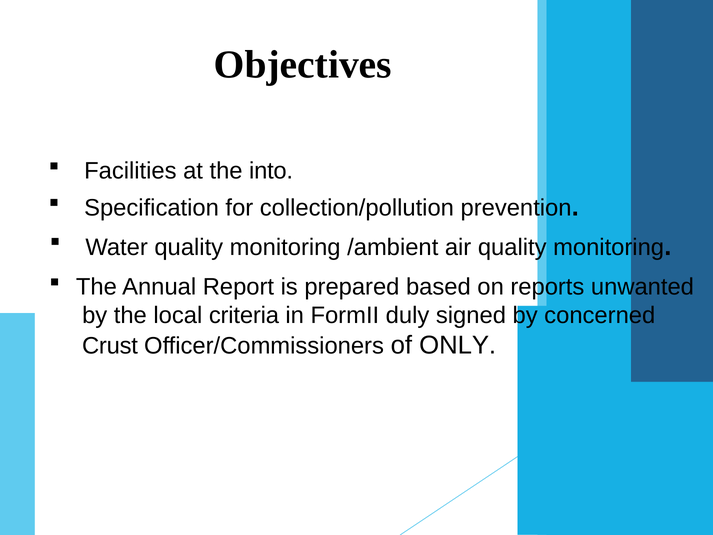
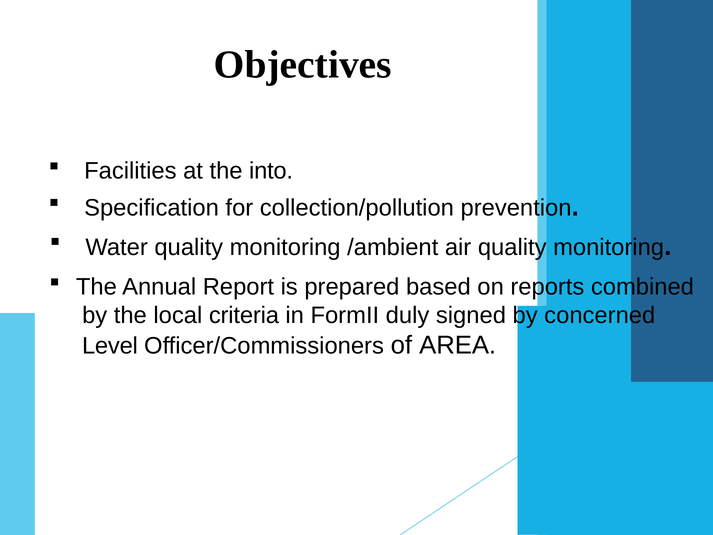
unwanted: unwanted -> combined
Crust: Crust -> Level
ONLY: ONLY -> AREA
